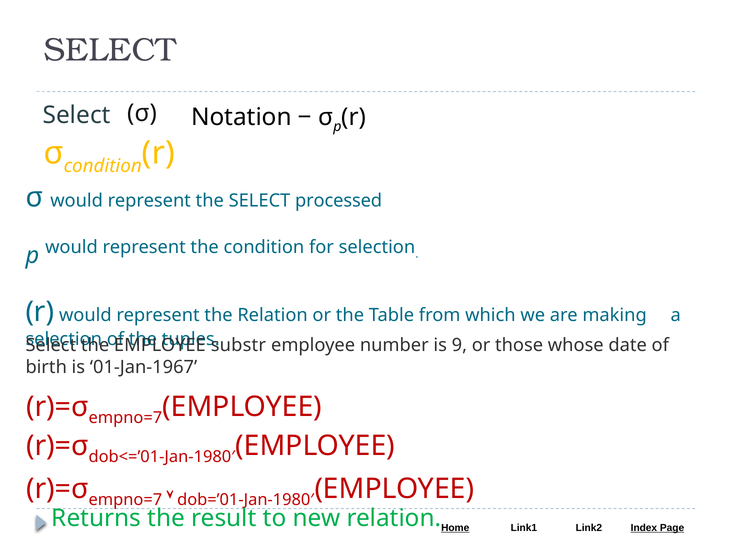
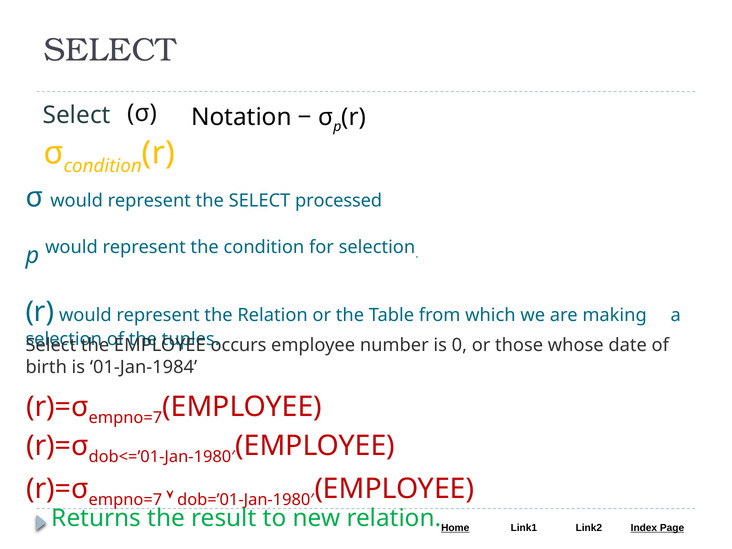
substr: substr -> occurs
9: 9 -> 0
01-Jan-1967: 01-Jan-1967 -> 01-Jan-1984
